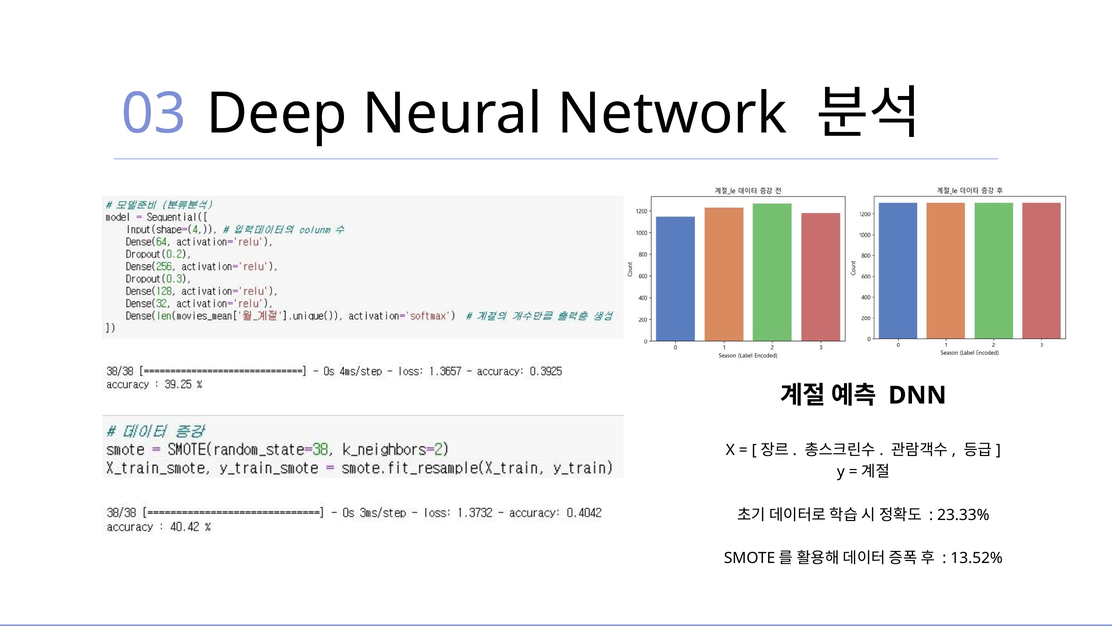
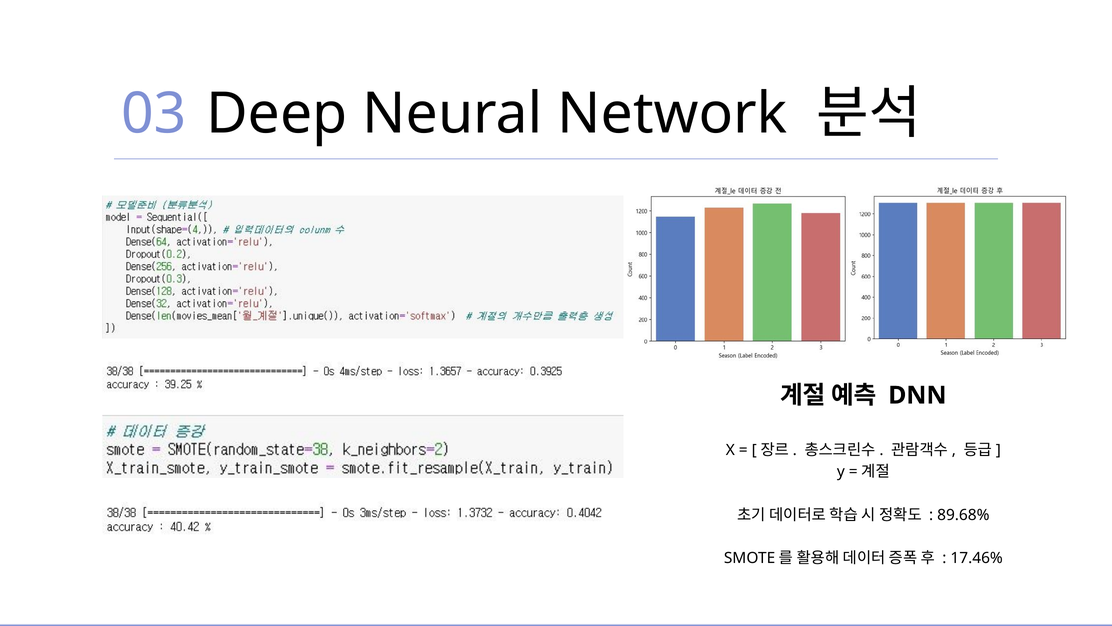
23.33%: 23.33% -> 89.68%
13.52%: 13.52% -> 17.46%
